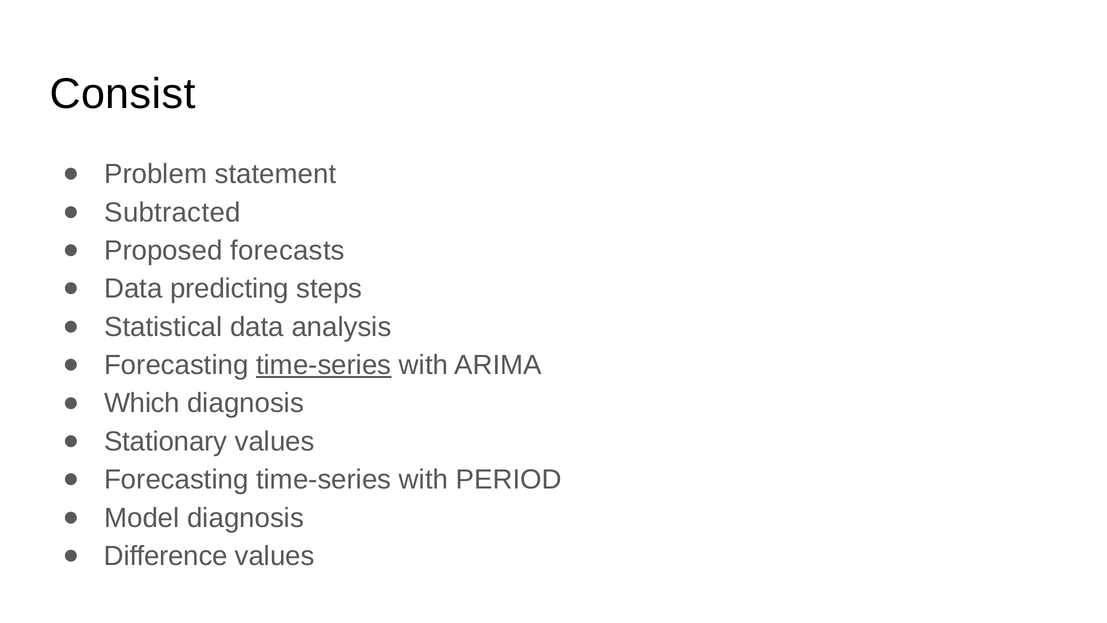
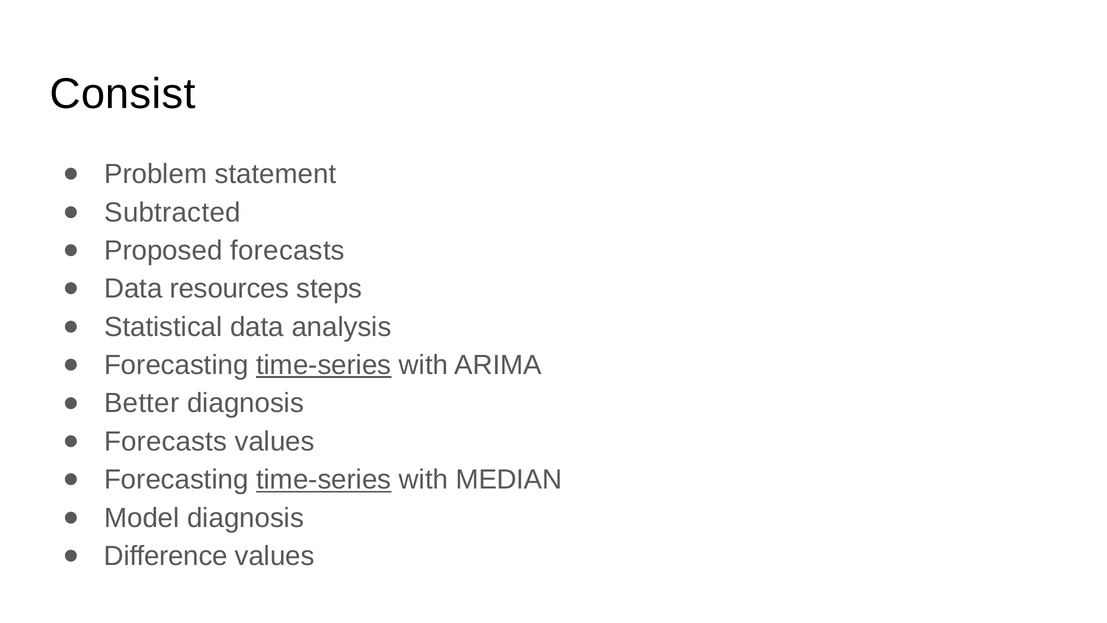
predicting: predicting -> resources
Which: Which -> Better
Stationary at (166, 441): Stationary -> Forecasts
time-series at (324, 480) underline: none -> present
PERIOD: PERIOD -> MEDIAN
